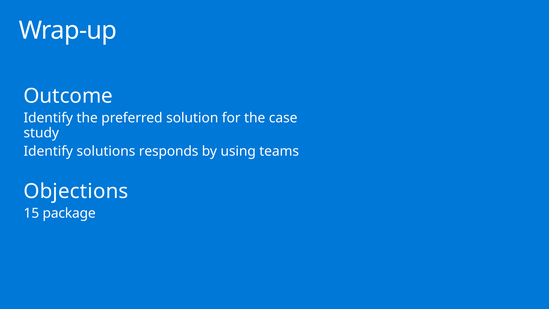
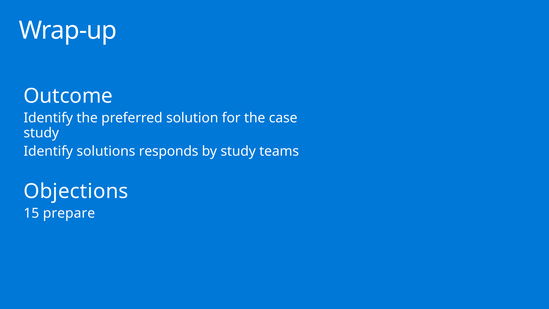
by using: using -> study
package: package -> prepare
